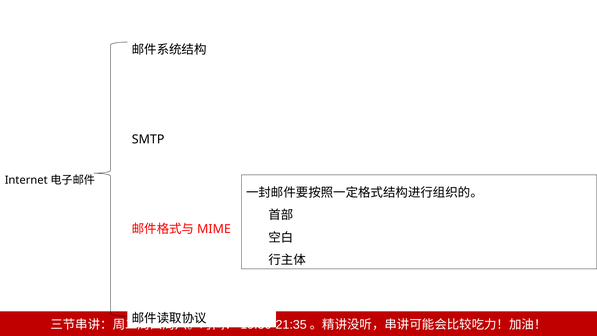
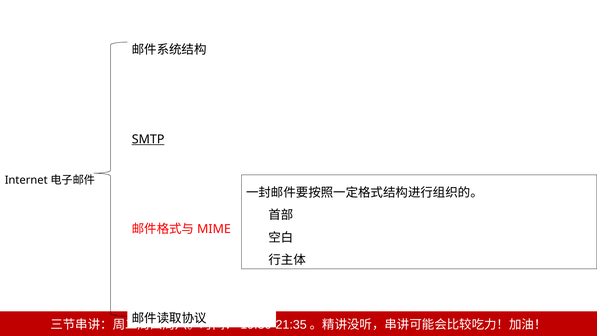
SMTP underline: none -> present
